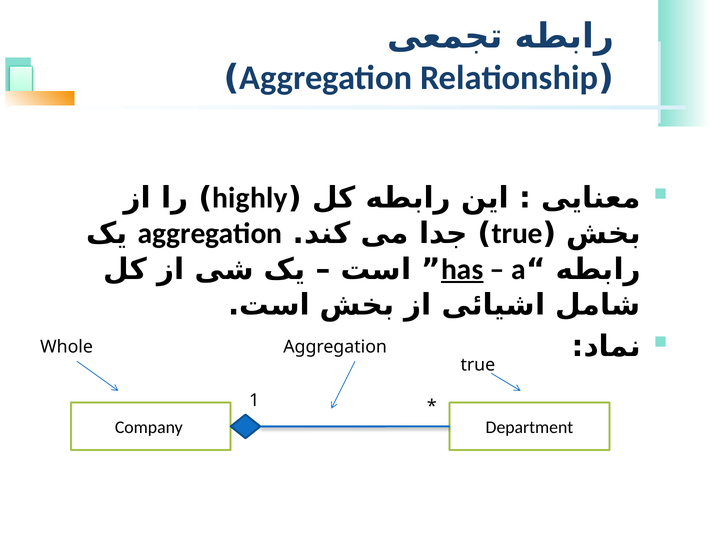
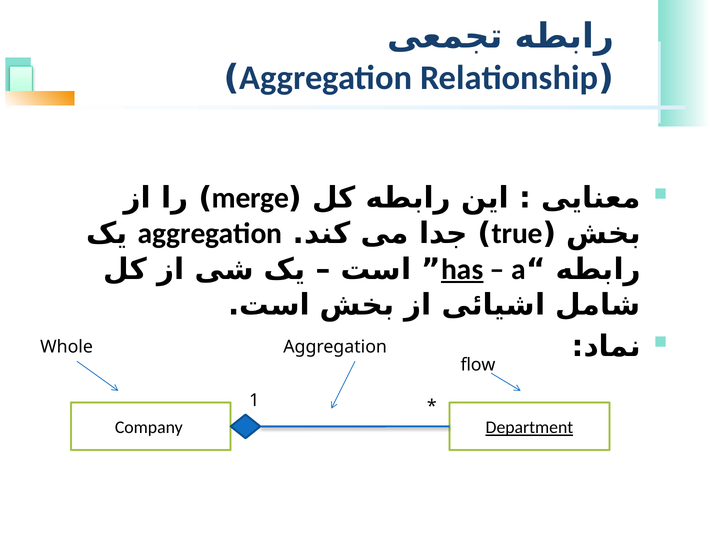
highly: highly -> merge
true at (478, 364): true -> flow
Department underline: none -> present
